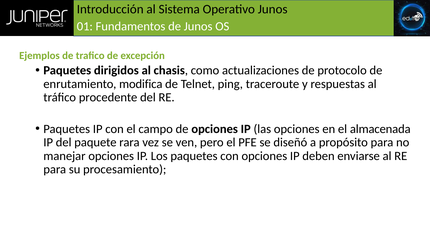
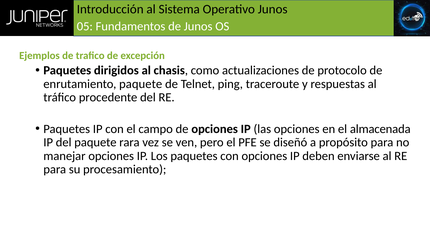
01: 01 -> 05
enrutamiento modifica: modifica -> paquete
